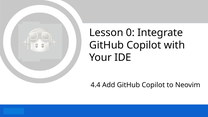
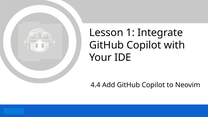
0: 0 -> 1
